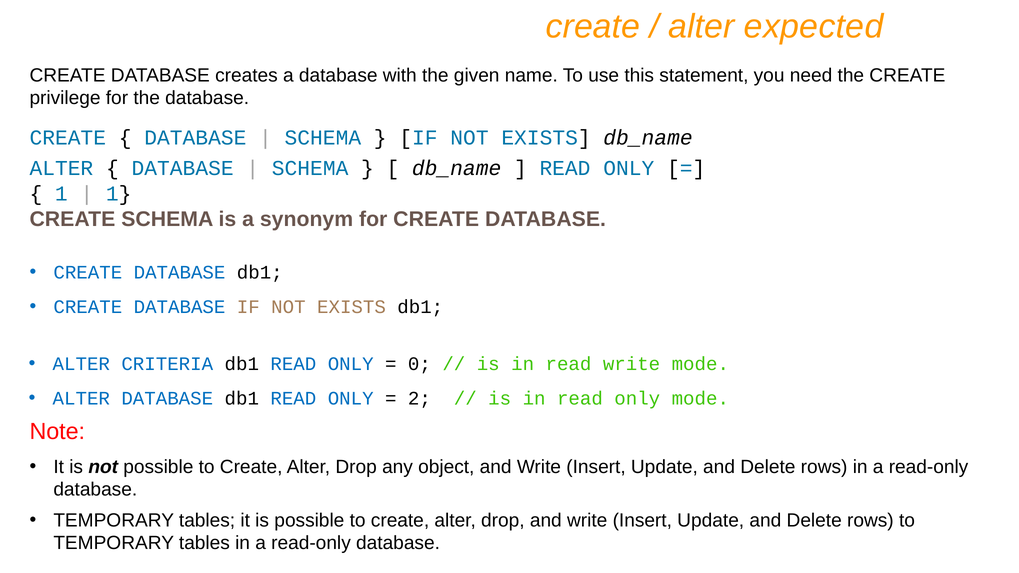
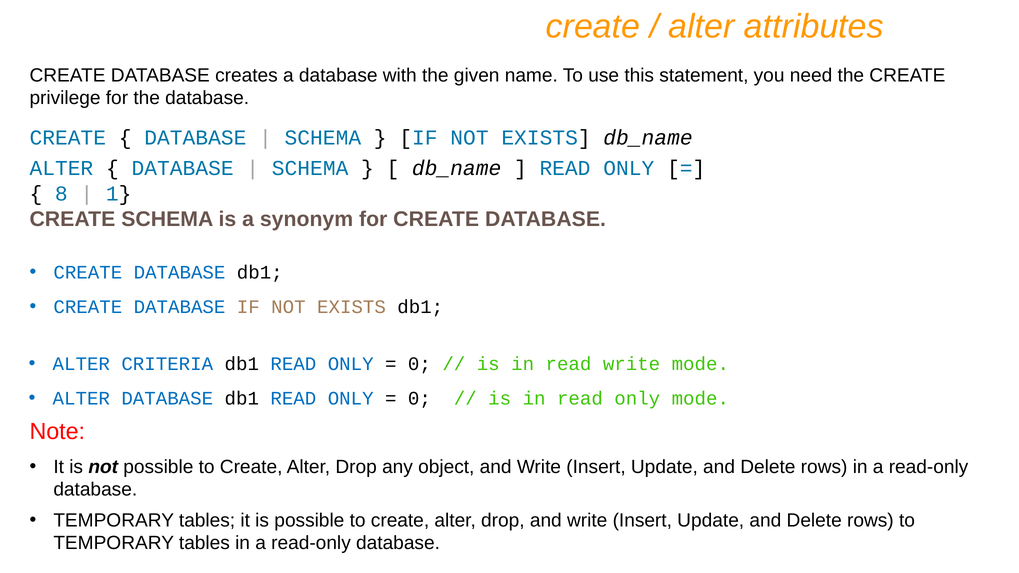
expected: expected -> attributes
1 at (61, 194): 1 -> 8
2 at (419, 398): 2 -> 0
